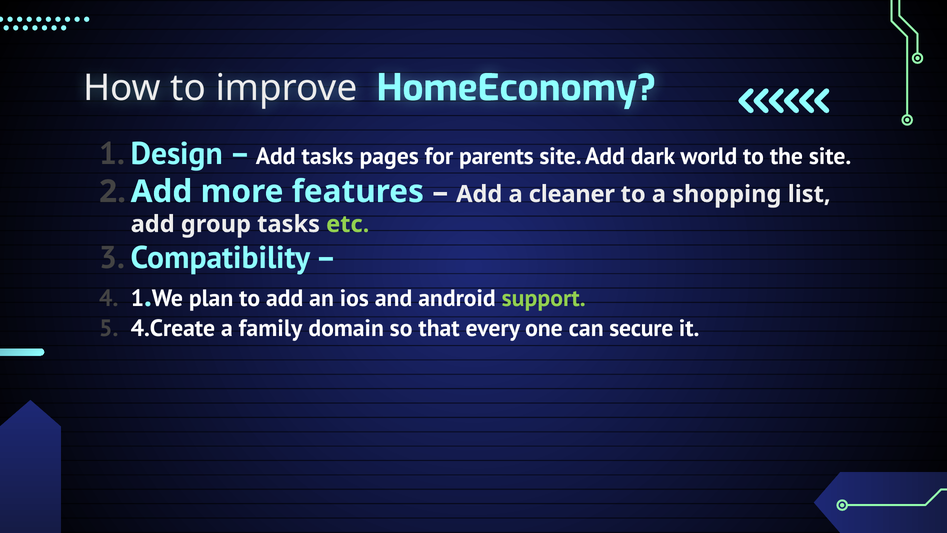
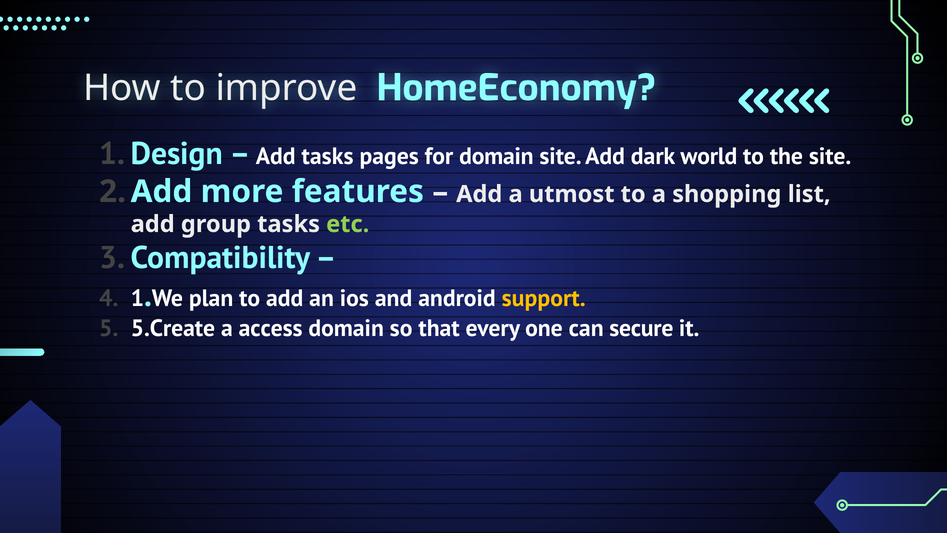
for parents: parents -> domain
cleaner: cleaner -> utmost
support colour: light green -> yellow
4.Create: 4.Create -> 5.Create
family: family -> access
